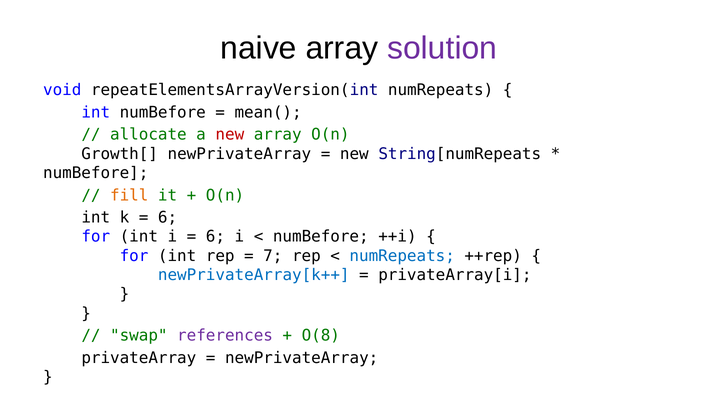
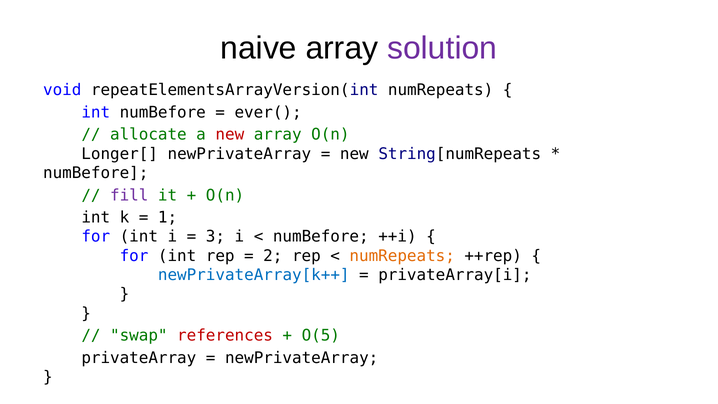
mean(: mean( -> ever(
Growth[: Growth[ -> Longer[
fill colour: orange -> purple
6 at (168, 218): 6 -> 1
6 at (215, 237): 6 -> 3
7: 7 -> 2
numRepeats at (402, 256) colour: blue -> orange
references colour: purple -> red
O(8: O(8 -> O(5
